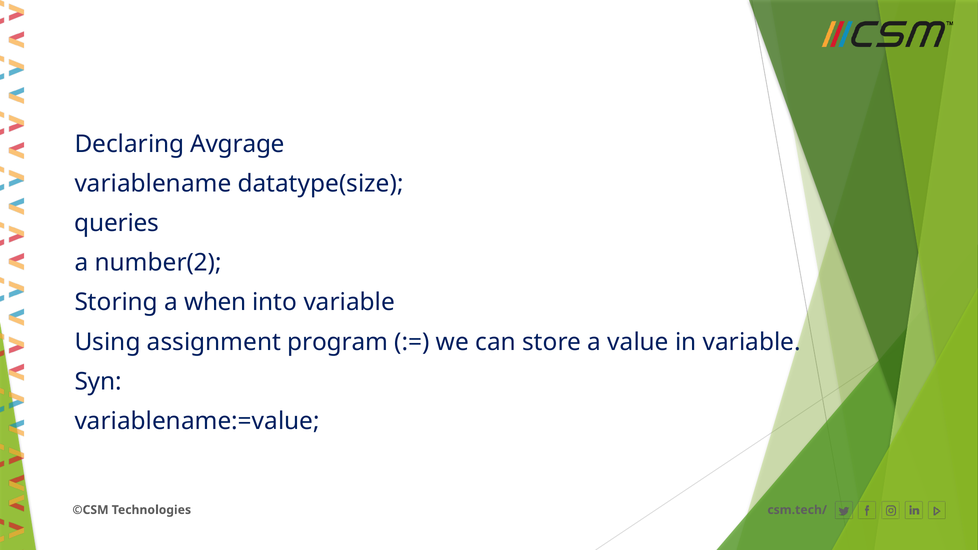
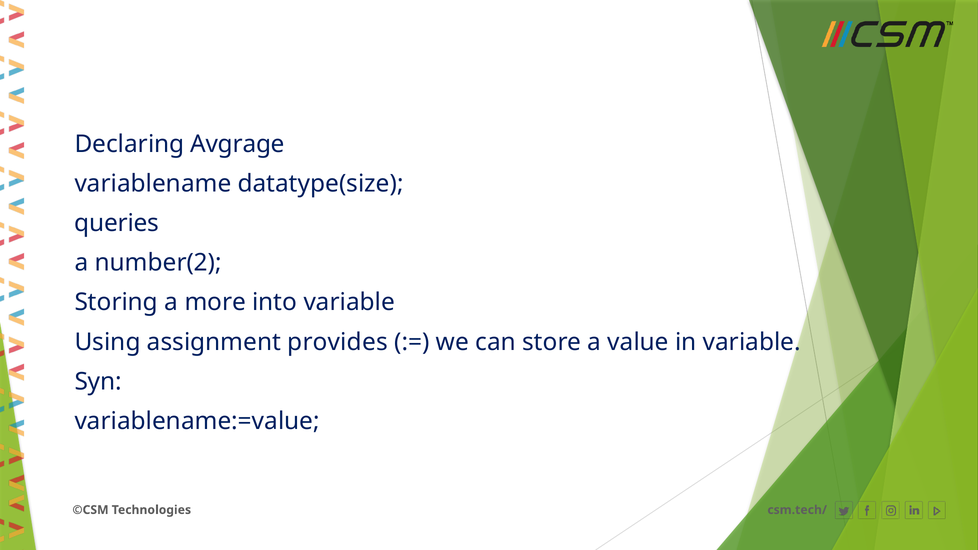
when: when -> more
program: program -> provides
